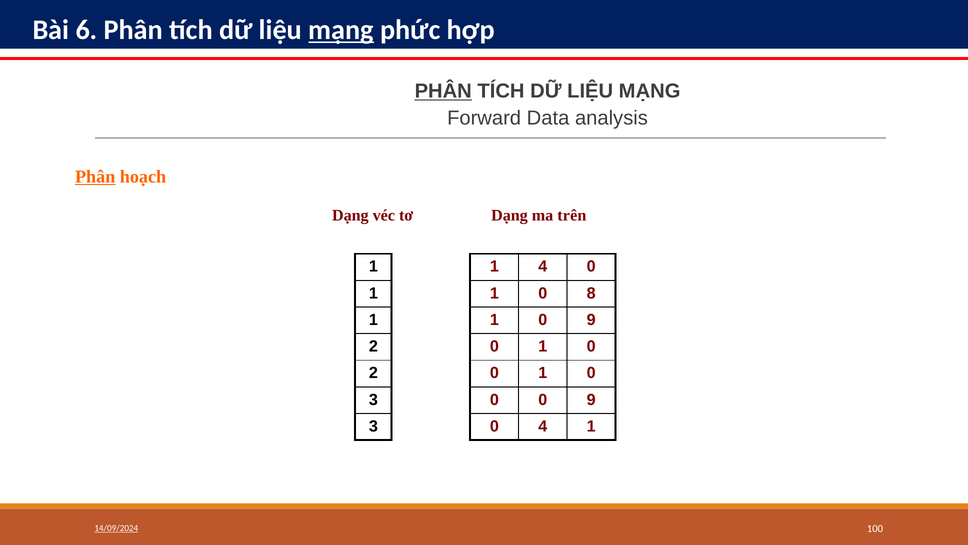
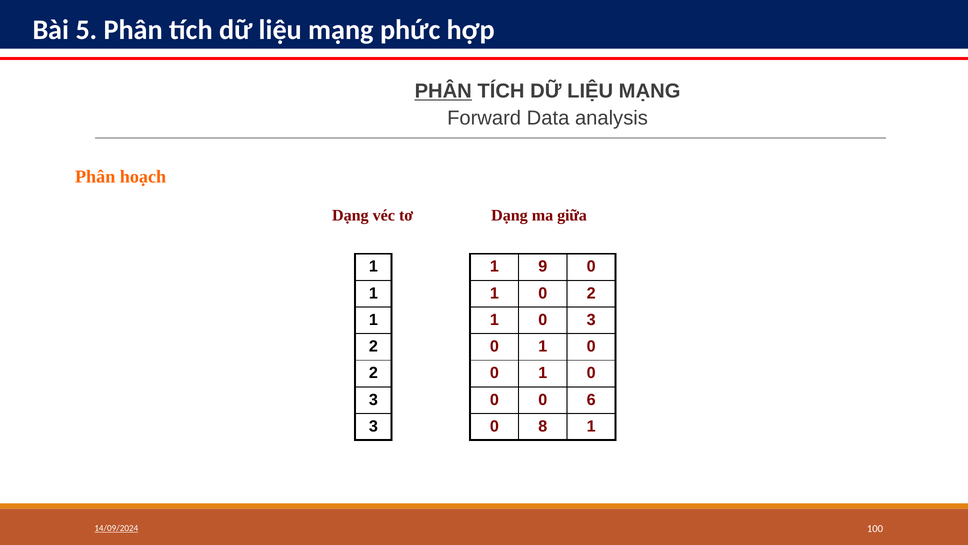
6: 6 -> 5
mạng at (341, 30) underline: present -> none
Phân at (95, 177) underline: present -> none
trên: trên -> giữa
1 4: 4 -> 9
0 8: 8 -> 2
1 0 9: 9 -> 3
0 0 9: 9 -> 6
0 4: 4 -> 8
